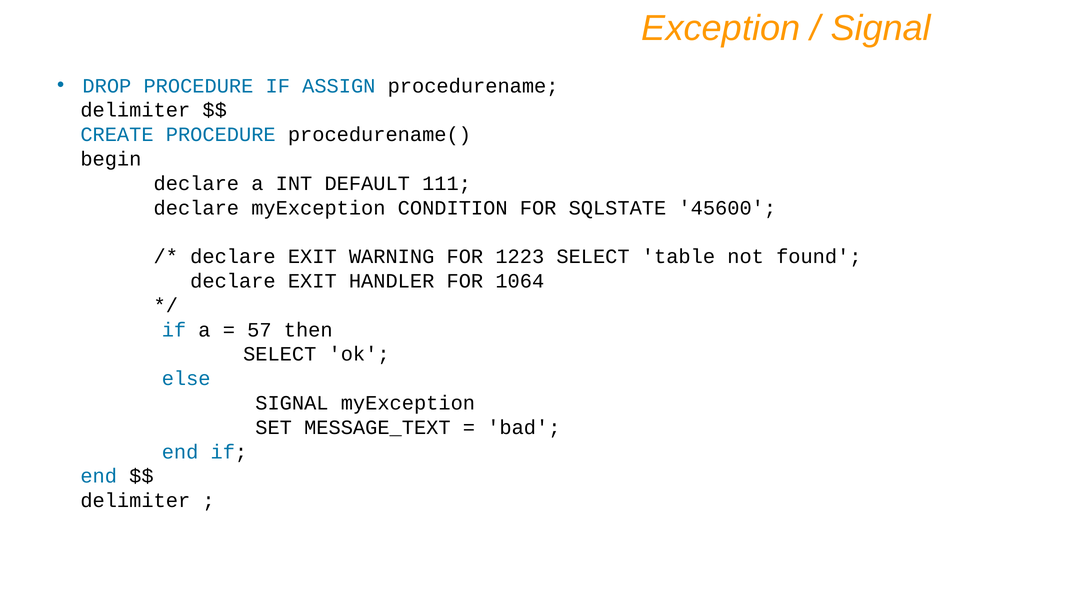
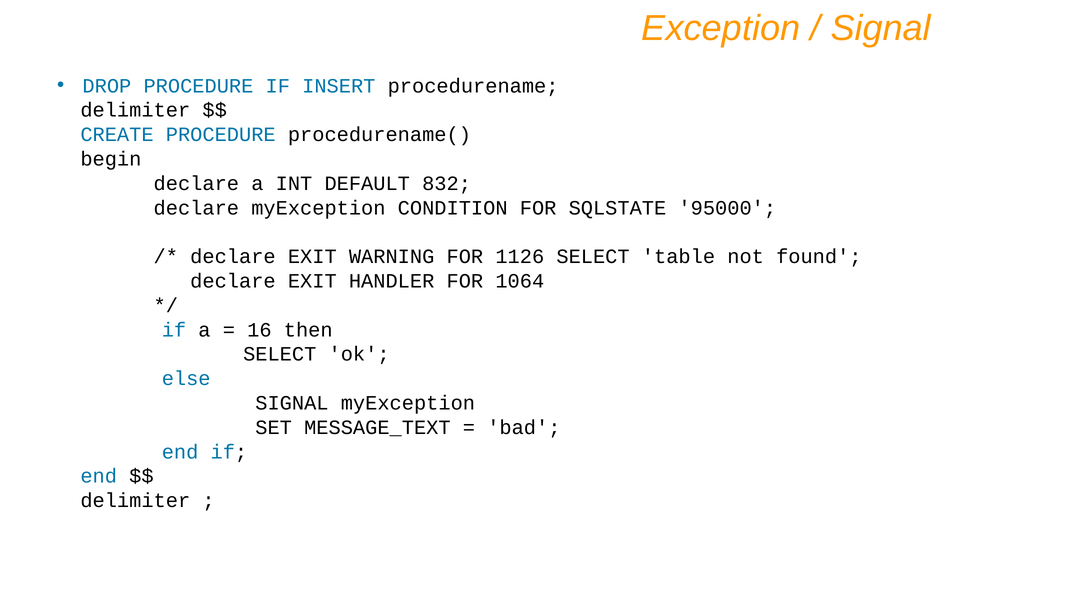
ASSIGN: ASSIGN -> INSERT
111: 111 -> 832
45600: 45600 -> 95000
1223: 1223 -> 1126
57: 57 -> 16
